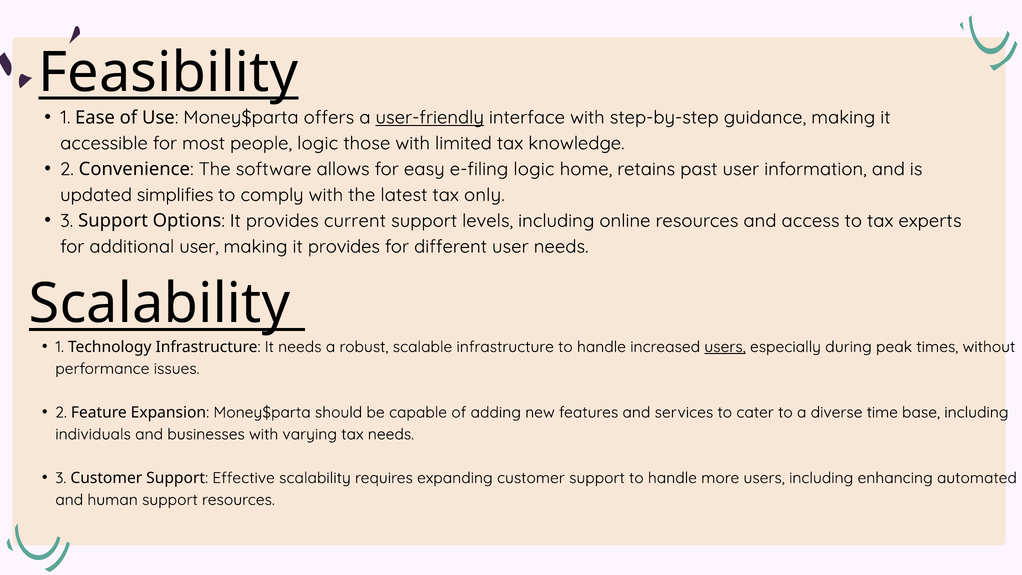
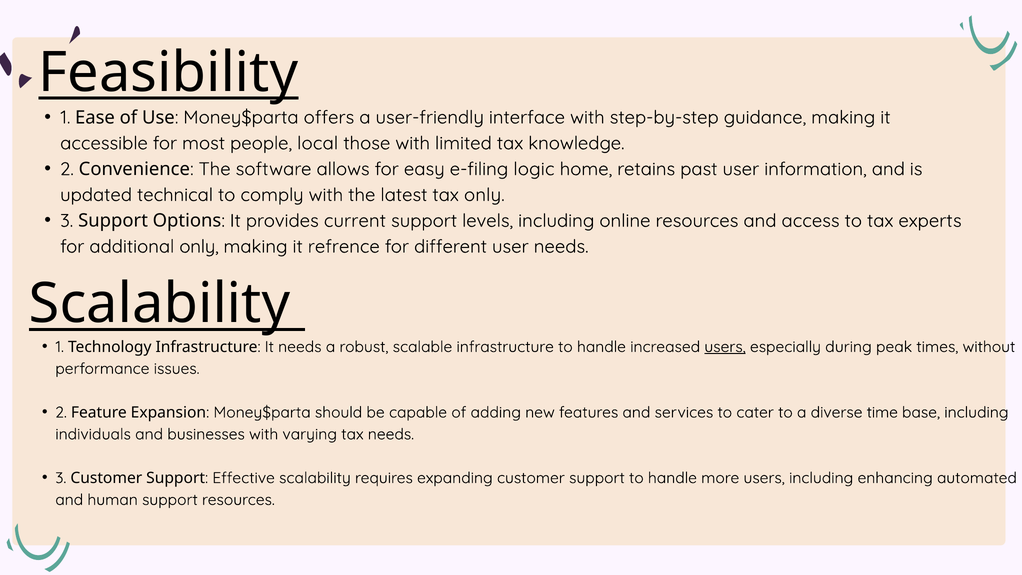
user-friendly underline: present -> none
people logic: logic -> local
simplifies: simplifies -> technical
additional user: user -> only
making it provides: provides -> refrence
